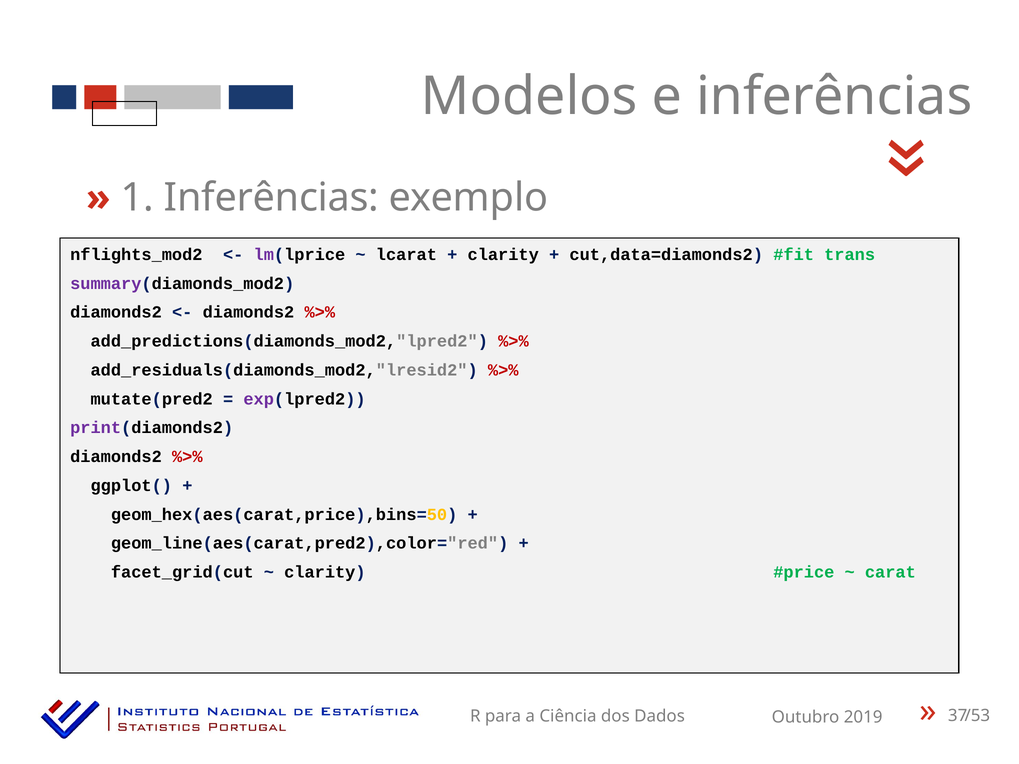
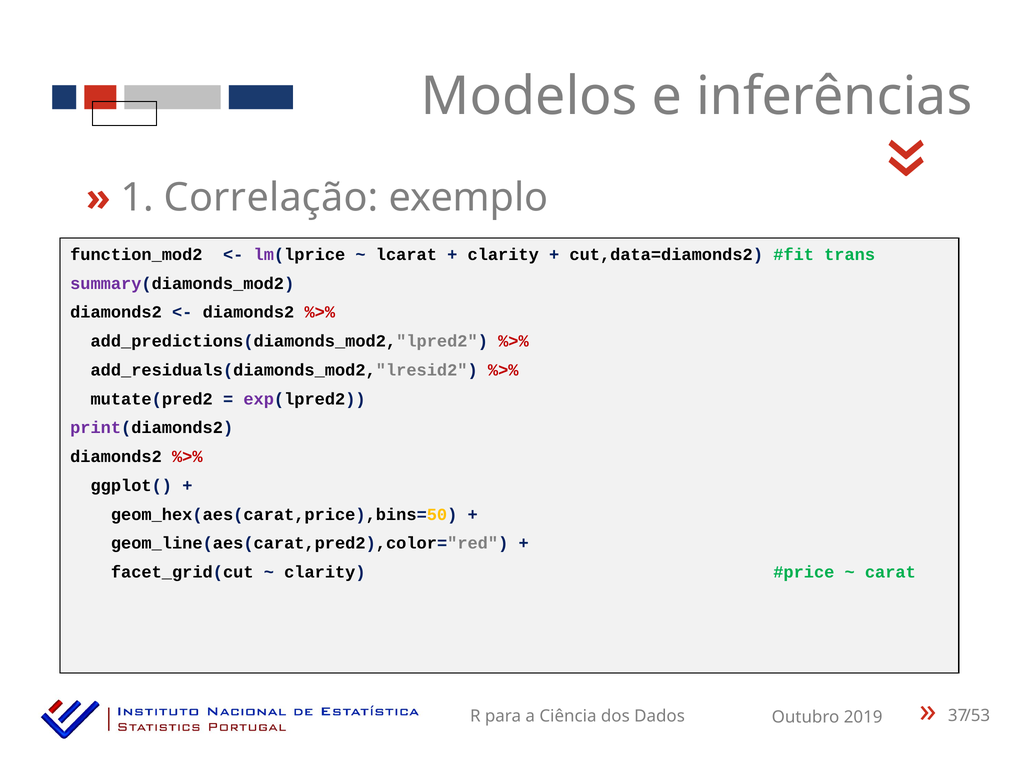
1 Inferências: Inferências -> Correlação
nflights_mod2: nflights_mod2 -> function_mod2
